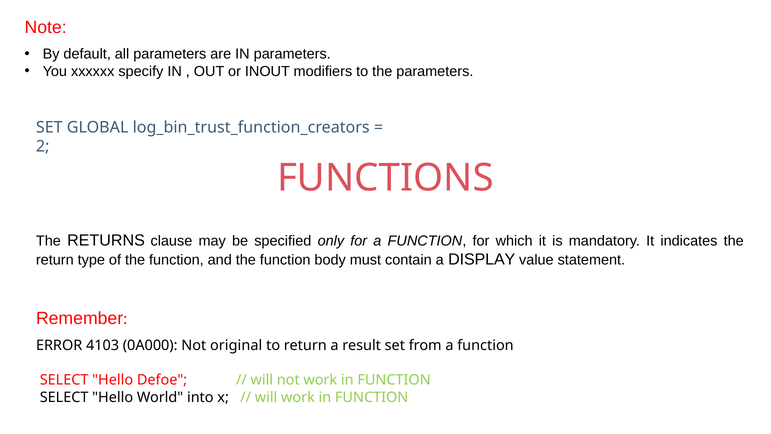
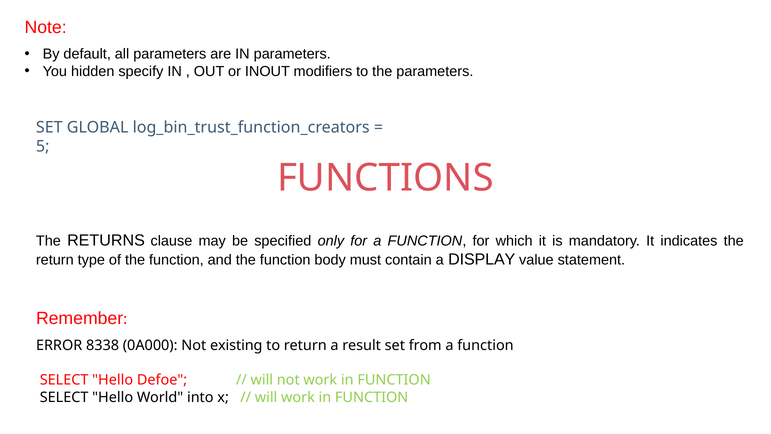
xxxxxx: xxxxxx -> hidden
2: 2 -> 5
4103: 4103 -> 8338
original: original -> existing
